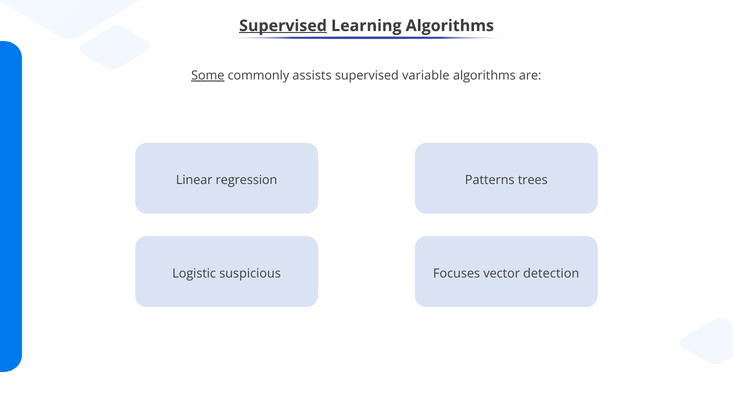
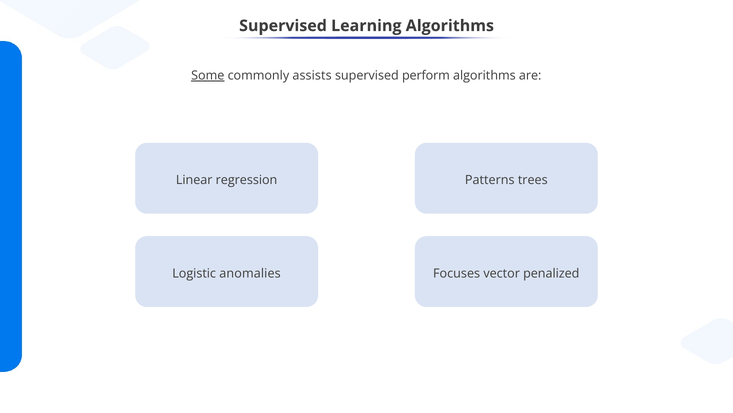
Supervised at (283, 26) underline: present -> none
variable: variable -> perform
suspicious: suspicious -> anomalies
detection: detection -> penalized
